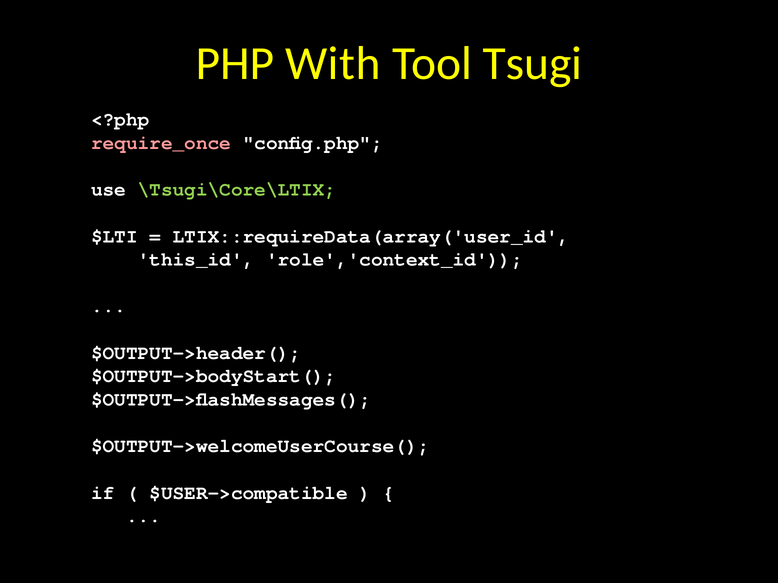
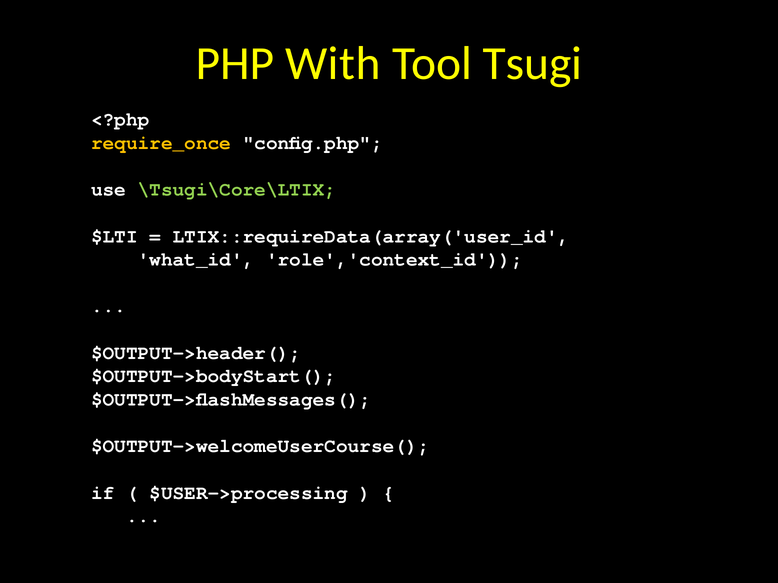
require_once colour: pink -> yellow
this_id: this_id -> what_id
$USER->compatible: $USER->compatible -> $USER->processing
